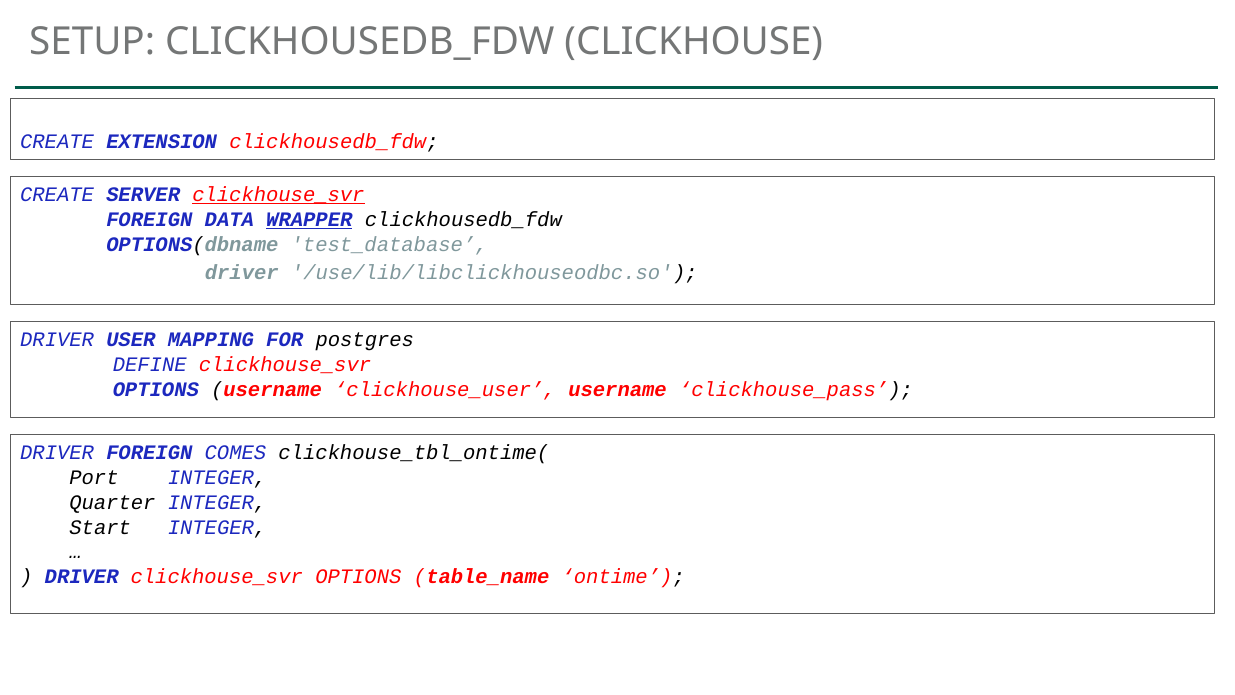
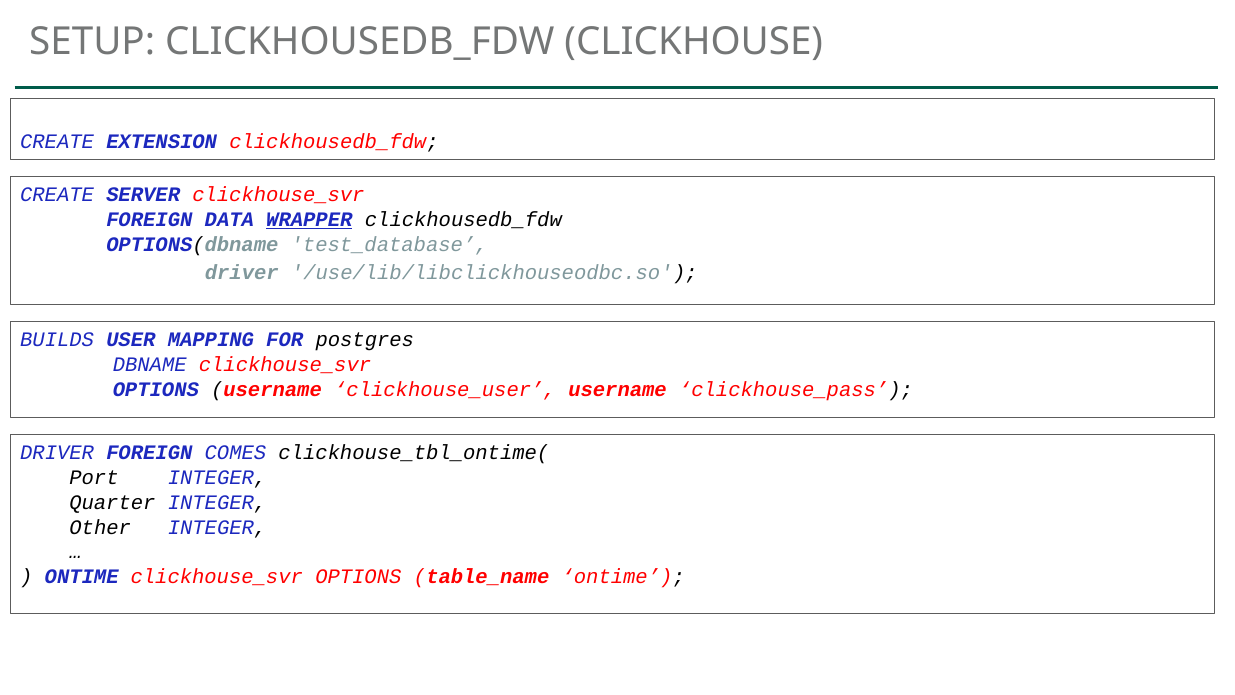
clickhouse_svr at (278, 195) underline: present -> none
DRIVER at (57, 340): DRIVER -> BUILDS
DEFINE: DEFINE -> DBNAME
Start: Start -> Other
DRIVER at (82, 576): DRIVER -> ONTIME
